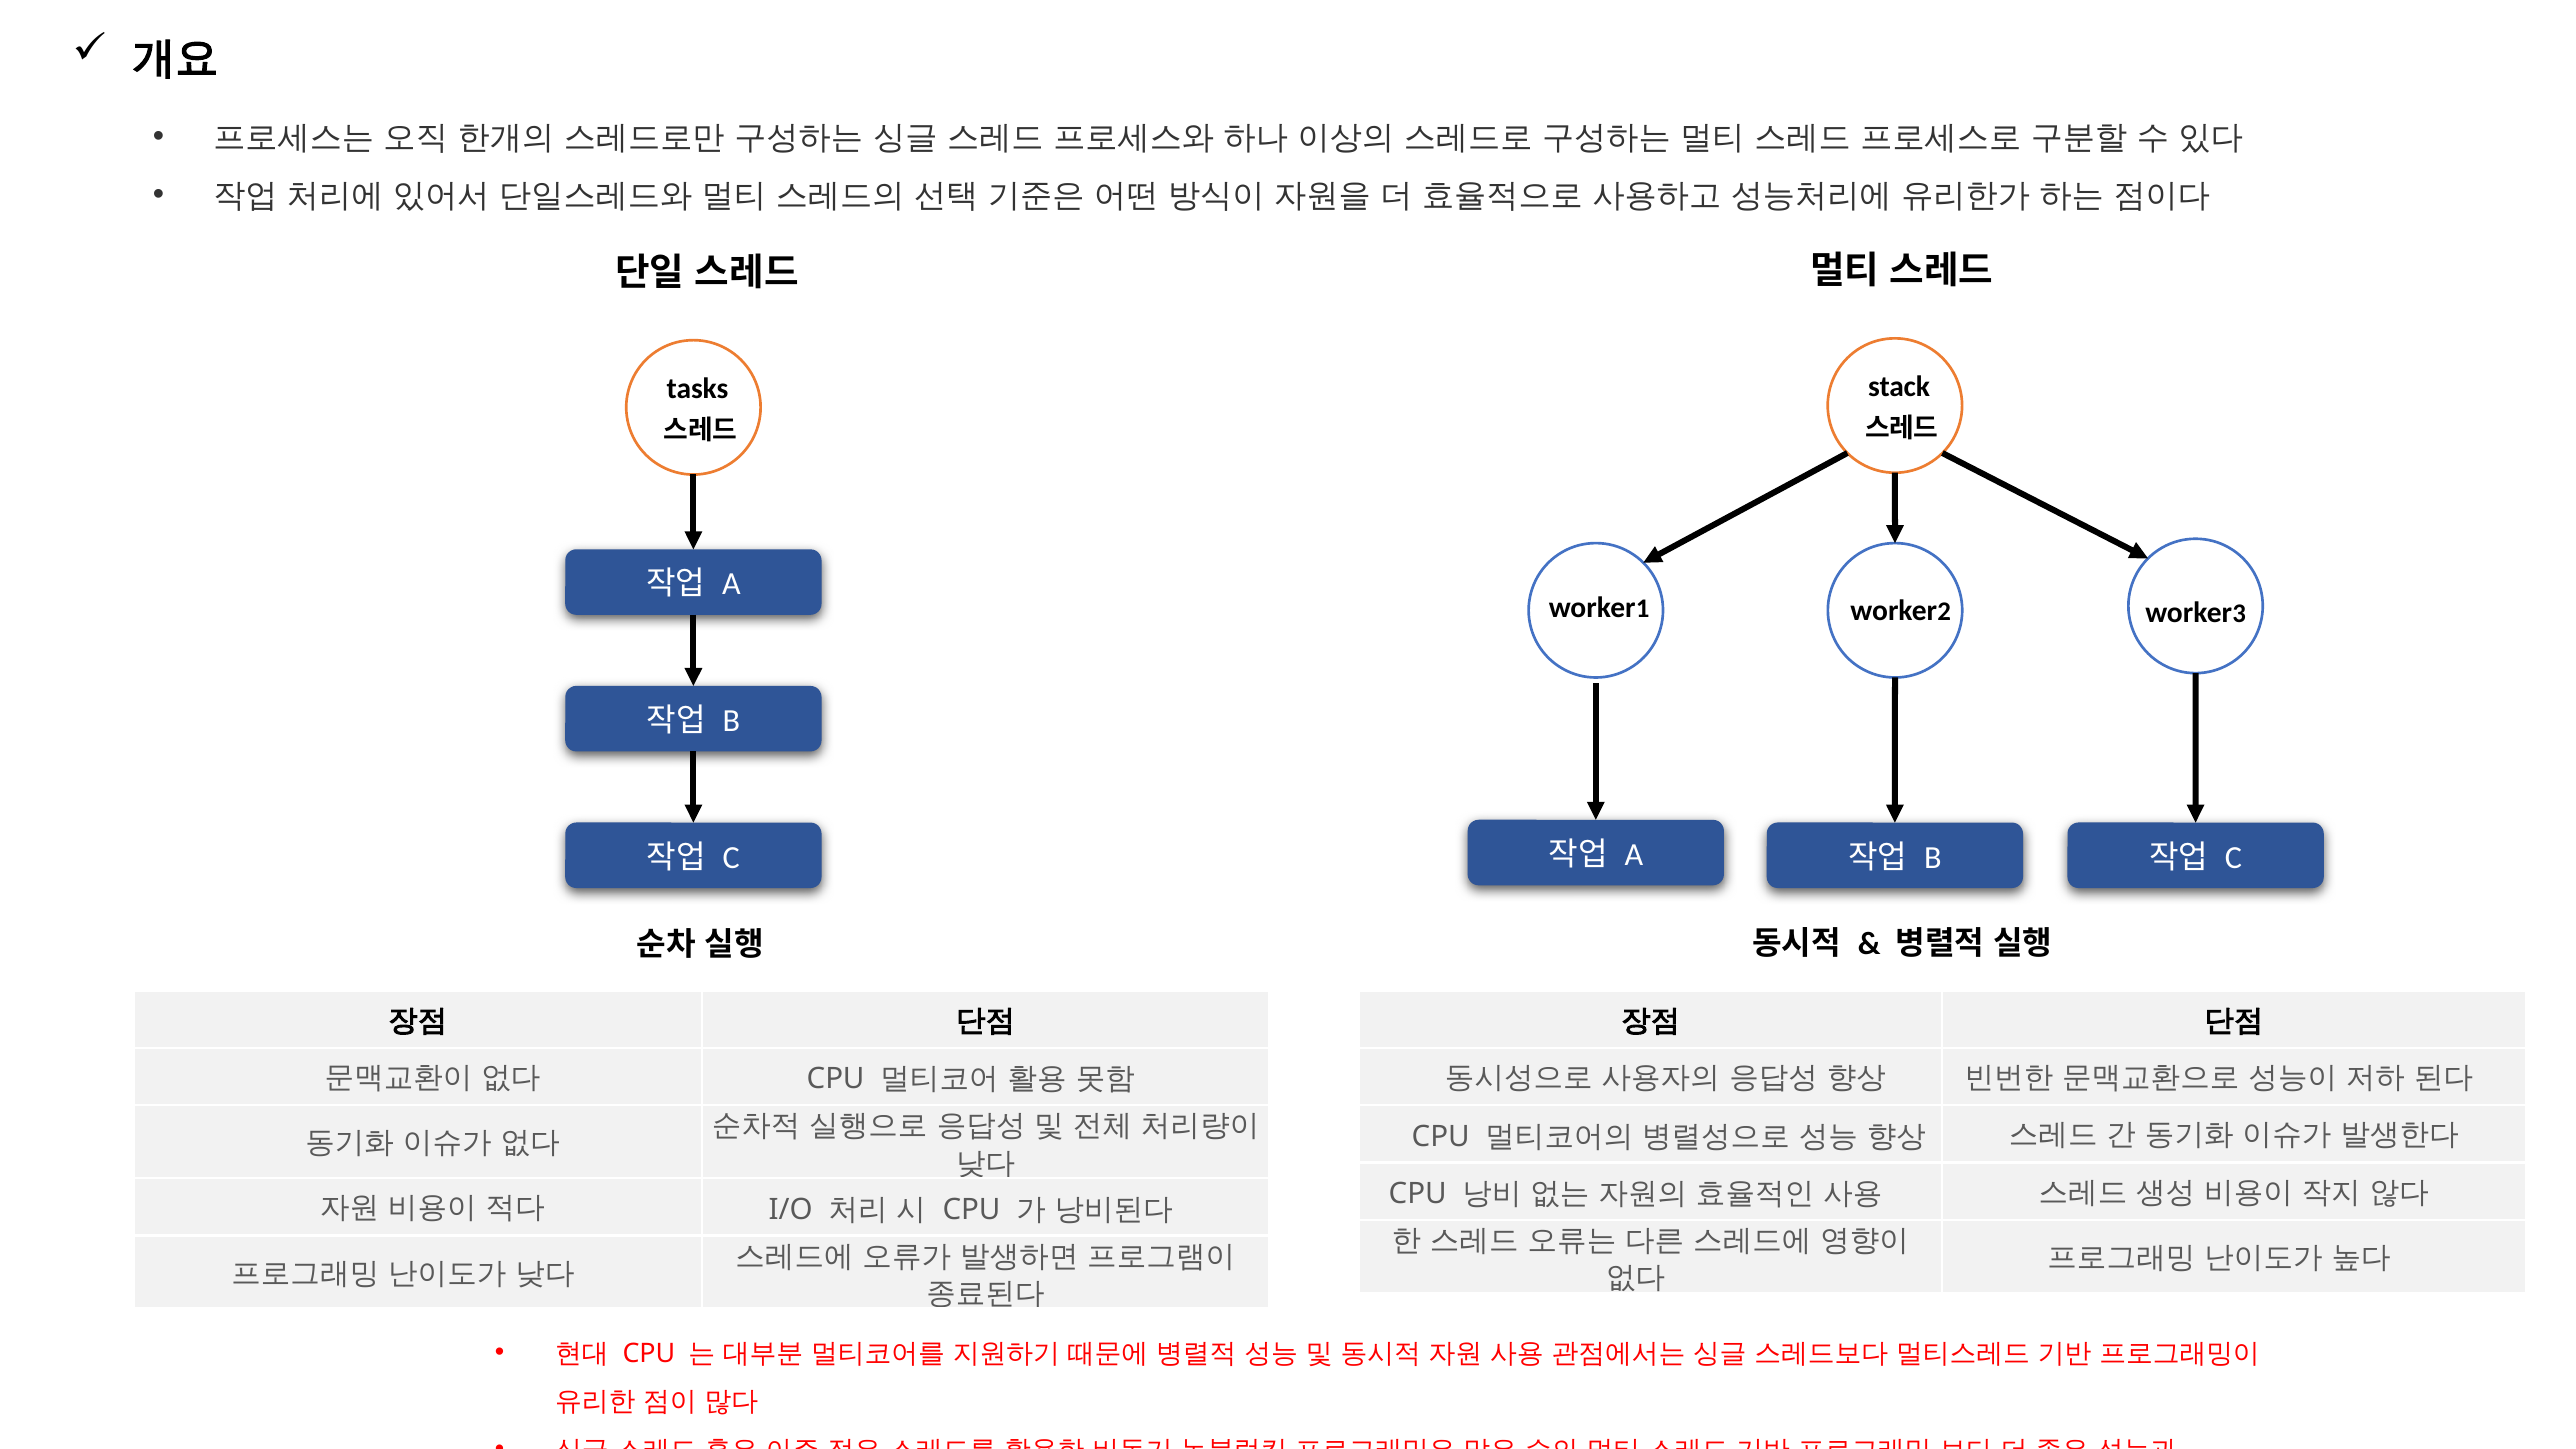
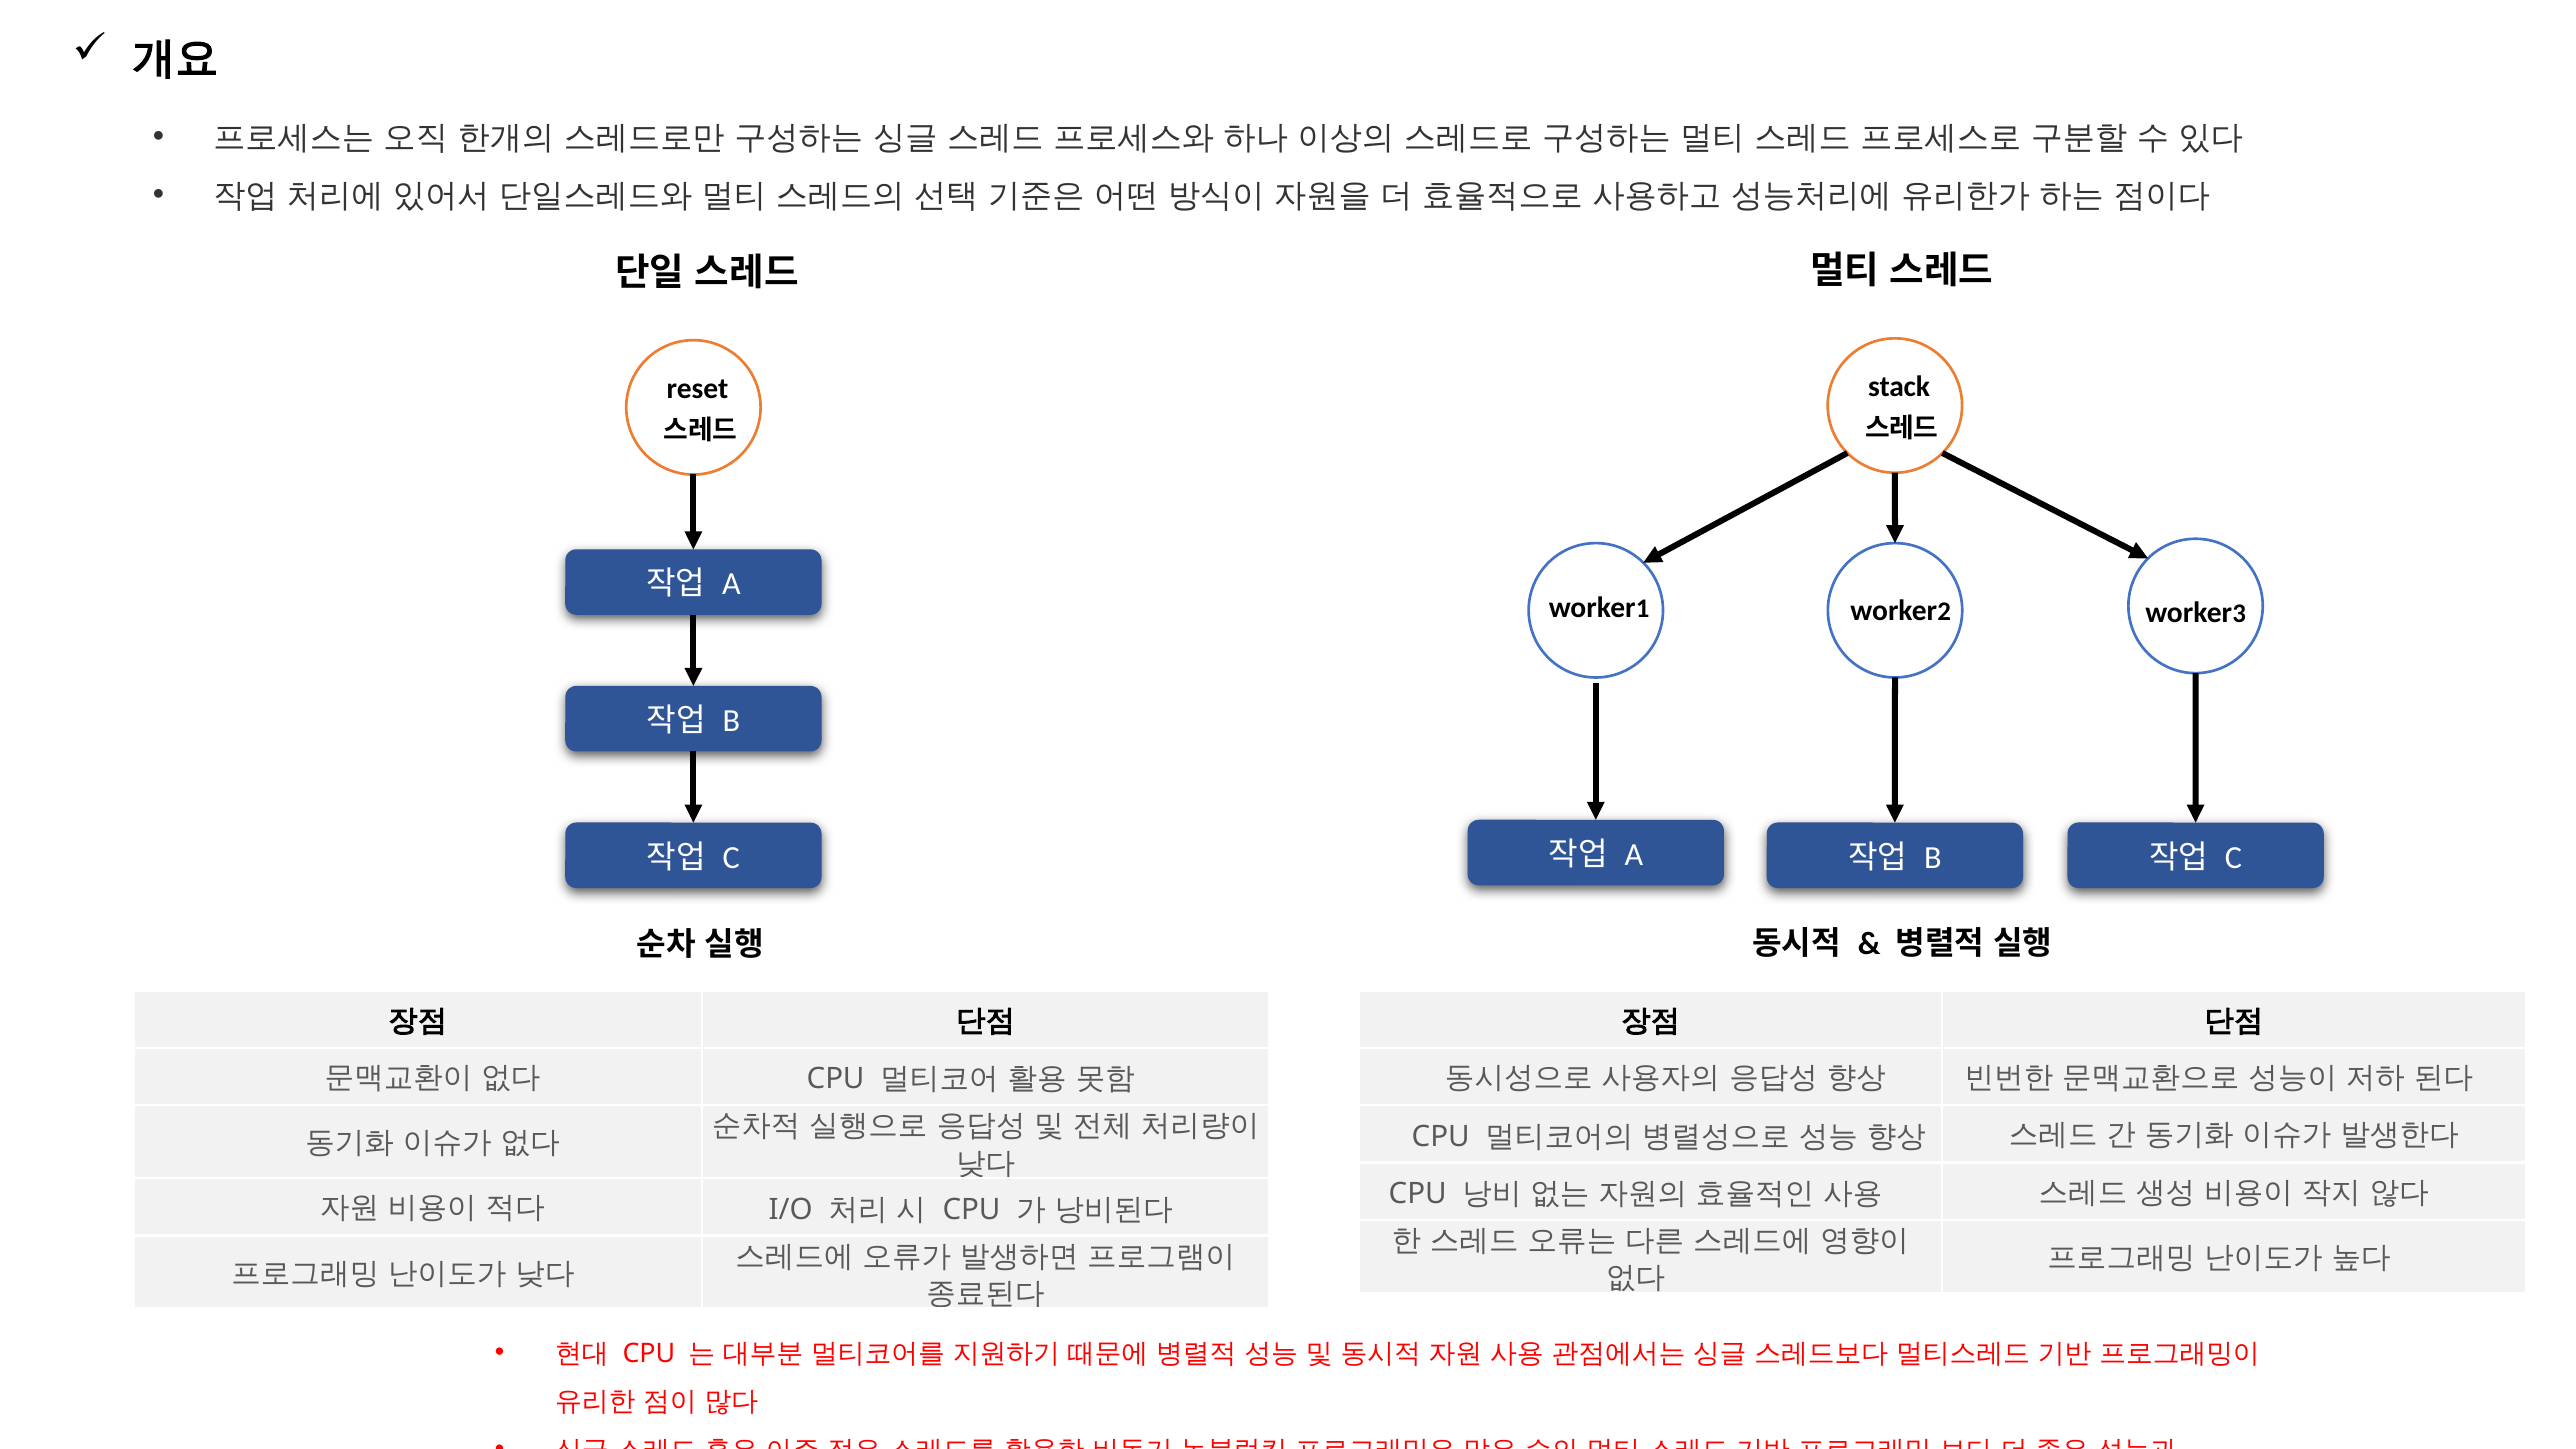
tasks: tasks -> reset
